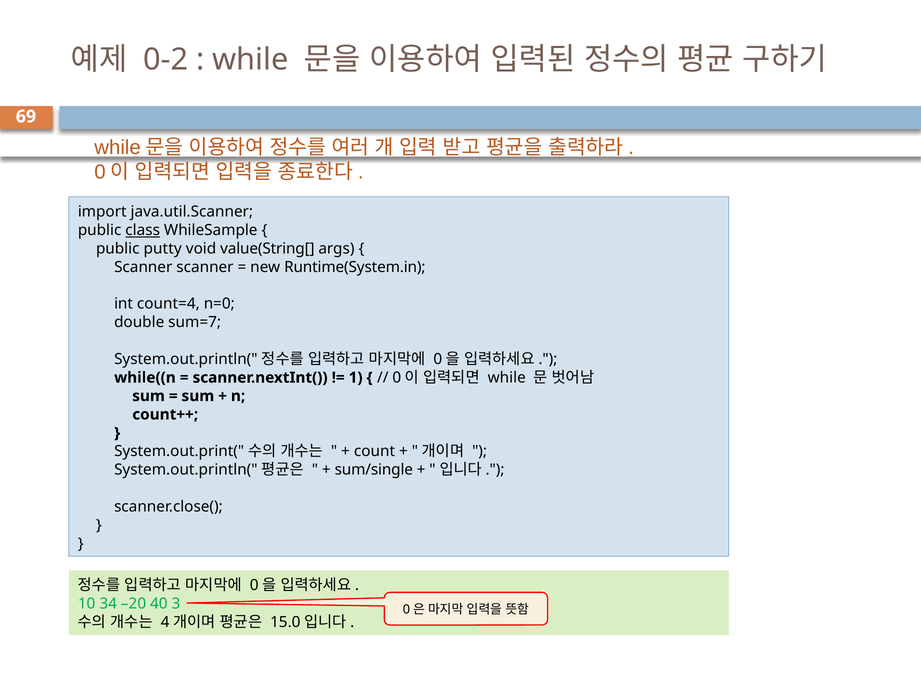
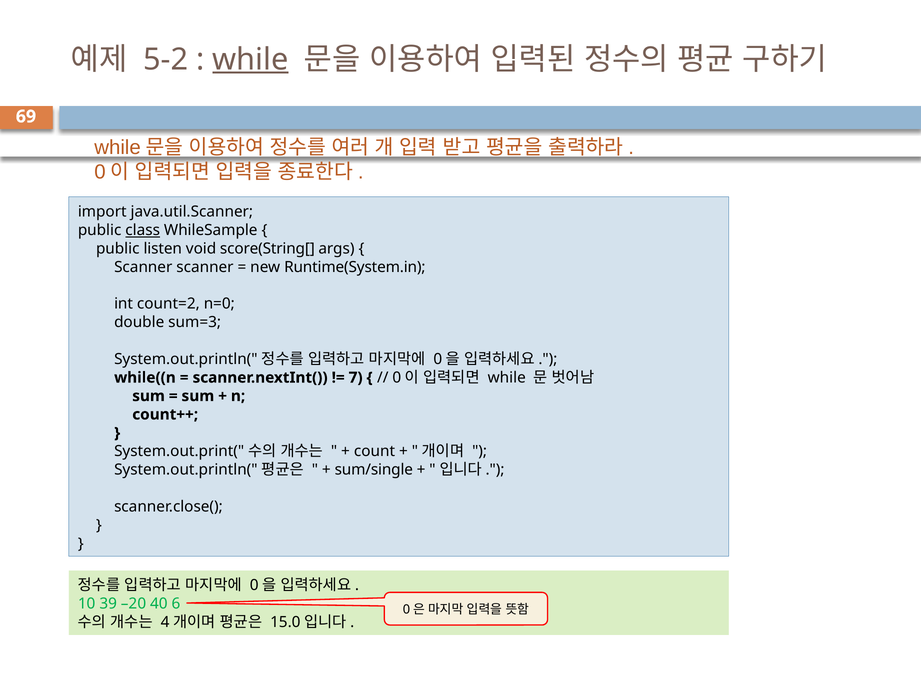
0-2: 0-2 -> 5-2
while at (250, 59) underline: none -> present
putty: putty -> listen
value(String[: value(String[ -> score(String[
count=4: count=4 -> count=2
sum=7: sum=7 -> sum=3
1: 1 -> 7
34: 34 -> 39
3: 3 -> 6
